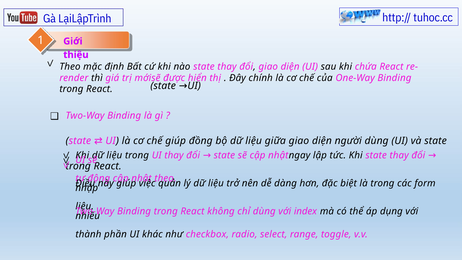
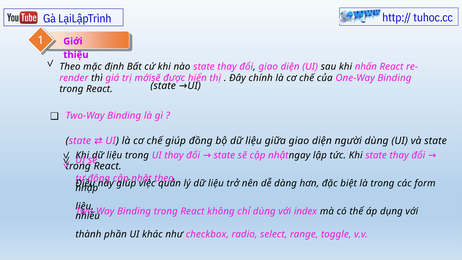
chứa: chứa -> nhấn
